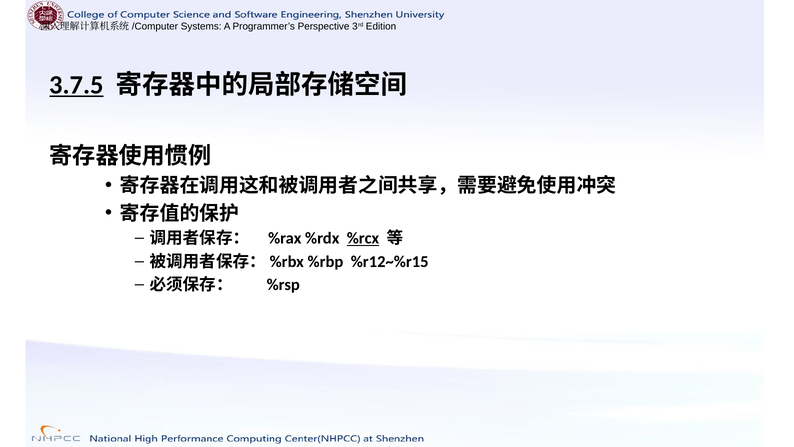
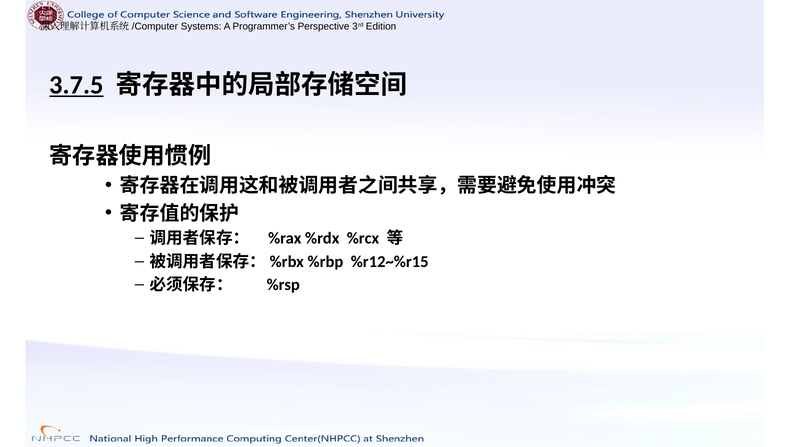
%rcx underline: present -> none
